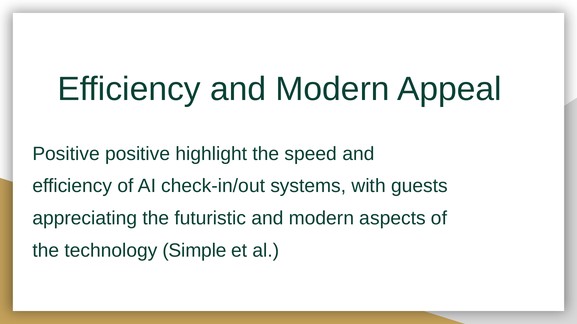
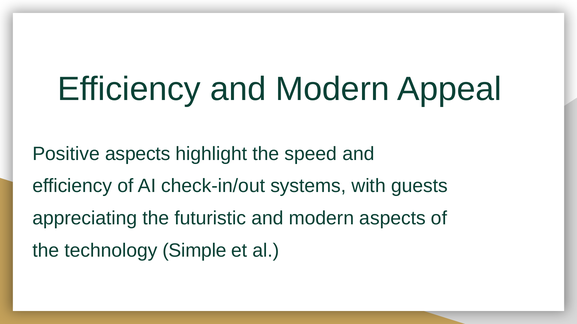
Positive positive: positive -> aspects
